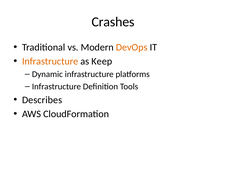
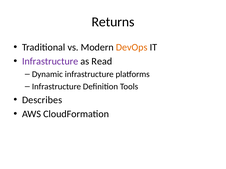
Crashes: Crashes -> Returns
Infrastructure at (50, 61) colour: orange -> purple
Keep: Keep -> Read
